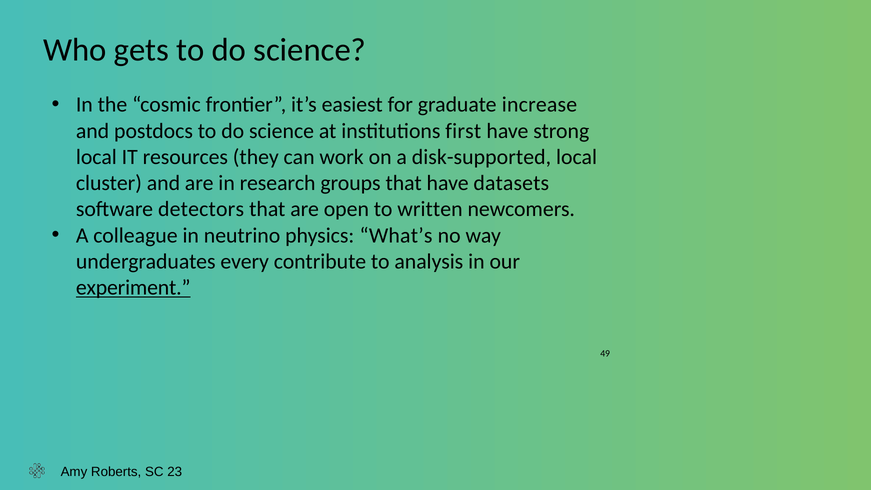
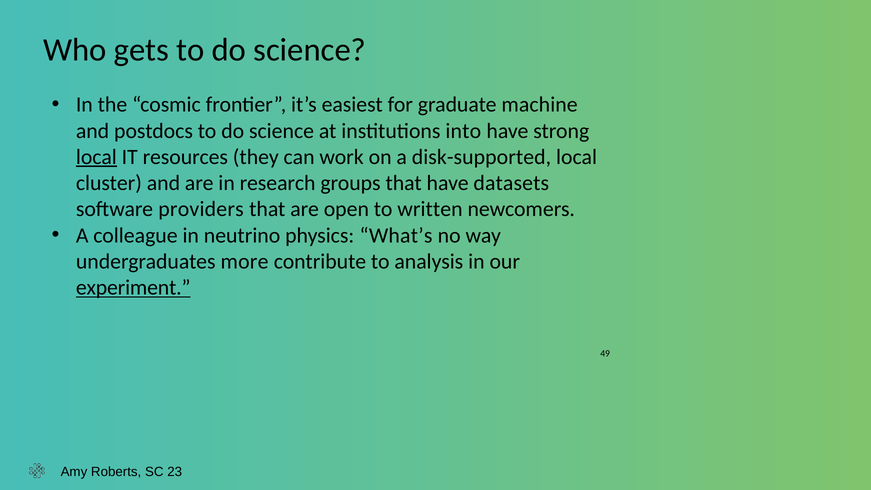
increase: increase -> machine
first: first -> into
local at (96, 157) underline: none -> present
detectors: detectors -> providers
every: every -> more
